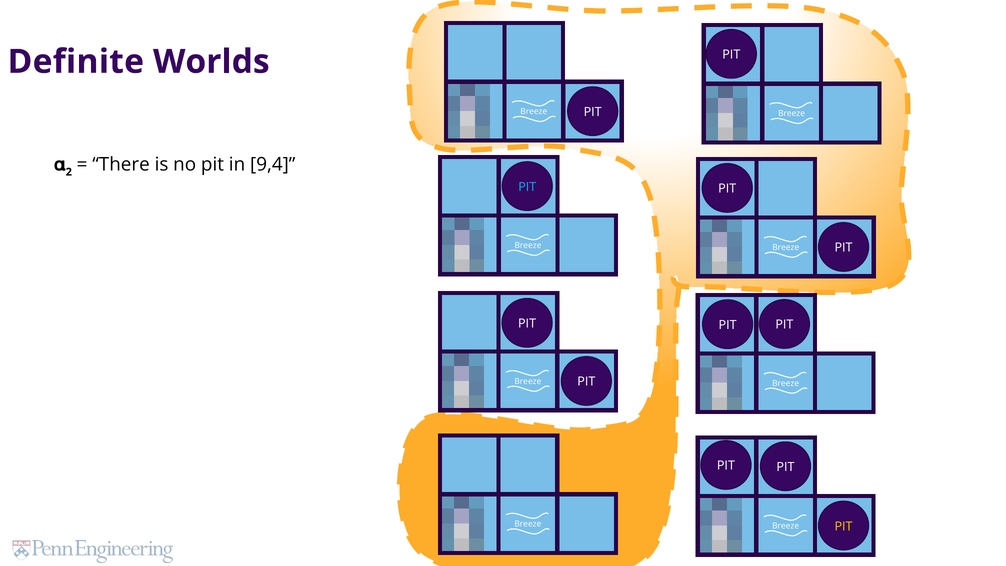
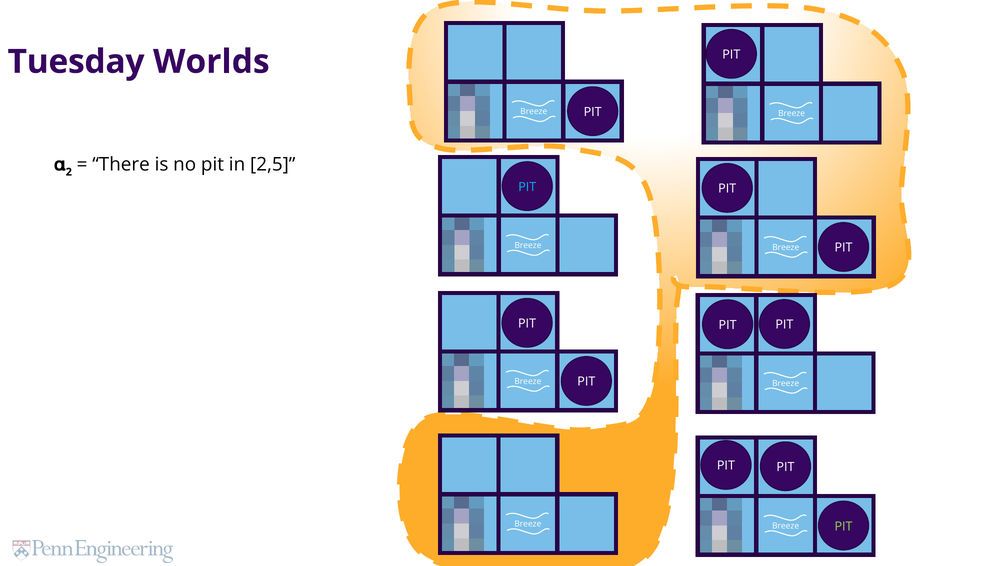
Definite: Definite -> Tuesday
9,4: 9,4 -> 2,5
PIT at (844, 526) colour: yellow -> light green
